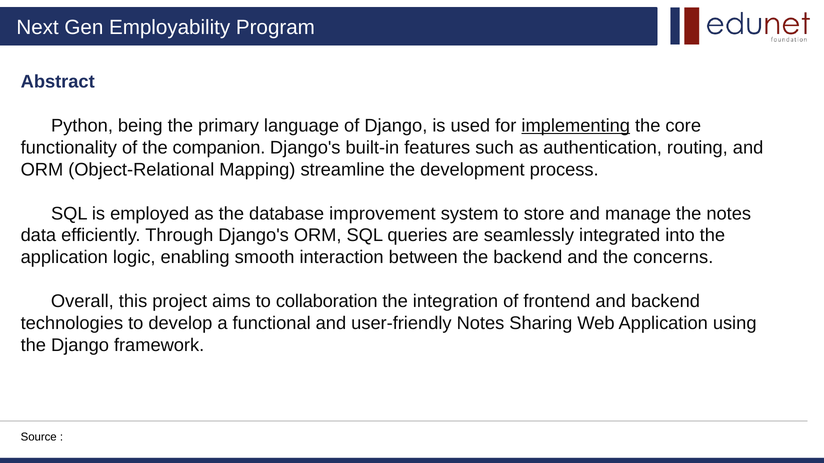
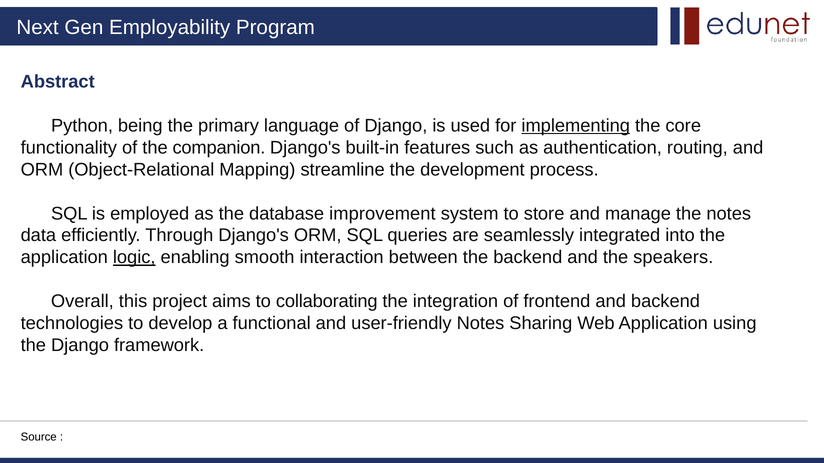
logic underline: none -> present
concerns: concerns -> speakers
collaboration: collaboration -> collaborating
